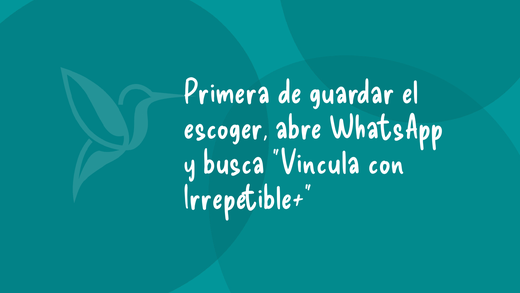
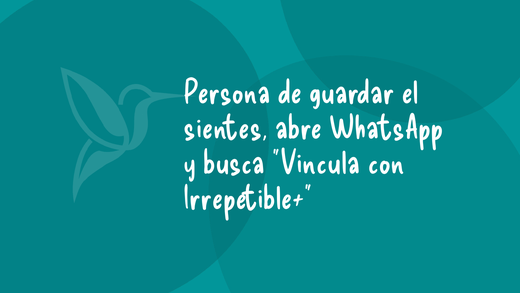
Primera: Primera -> Persona
escoger: escoger -> sientes
